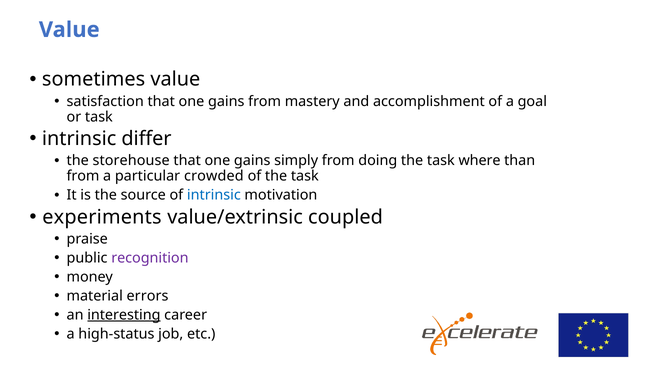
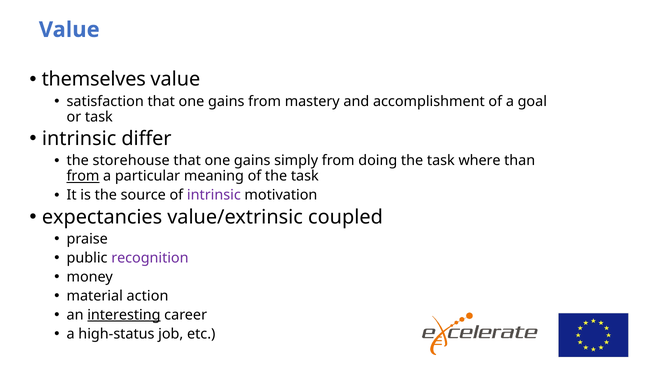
sometimes: sometimes -> themselves
from at (83, 176) underline: none -> present
crowded: crowded -> meaning
intrinsic at (214, 195) colour: blue -> purple
experiments: experiments -> expectancies
errors: errors -> action
